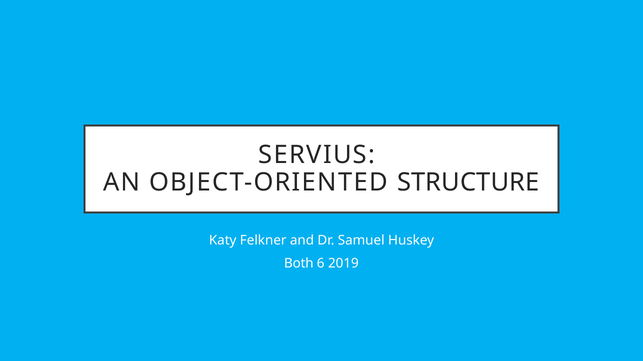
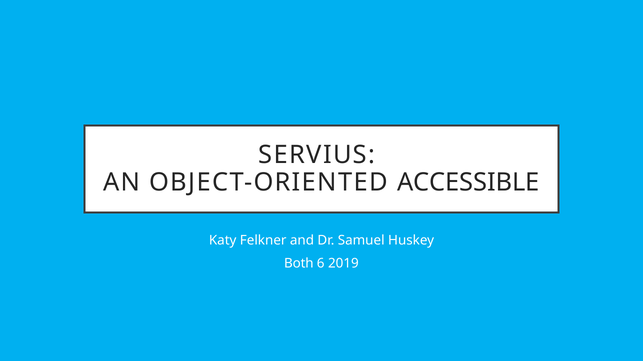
STRUCTURE: STRUCTURE -> ACCESSIBLE
